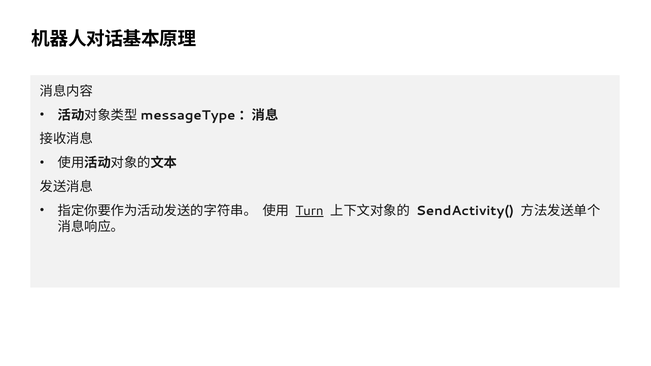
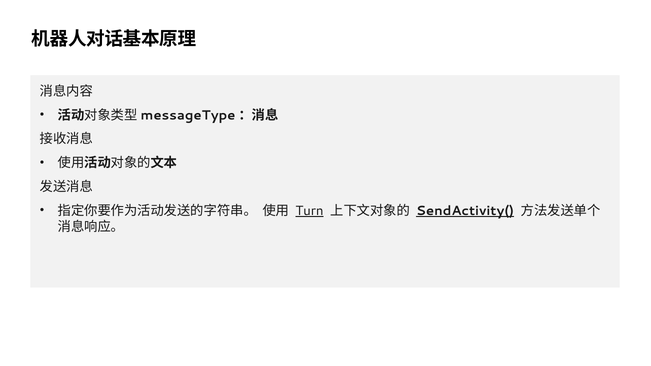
SendActivity( underline: none -> present
